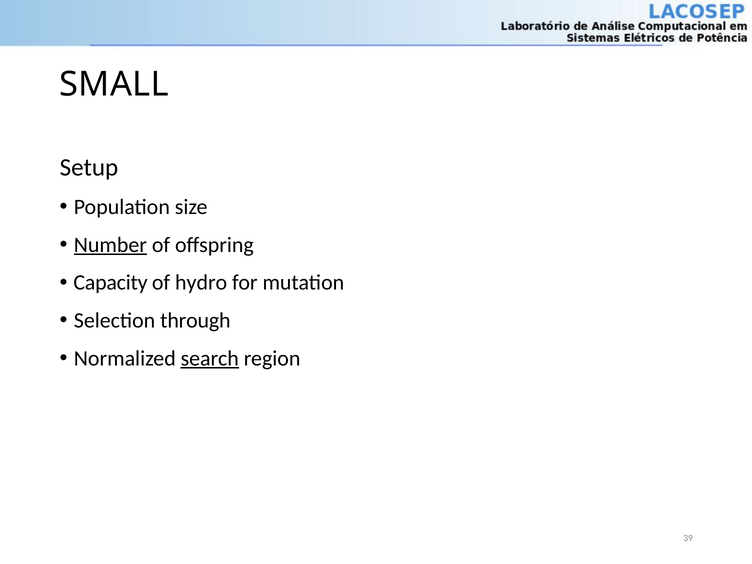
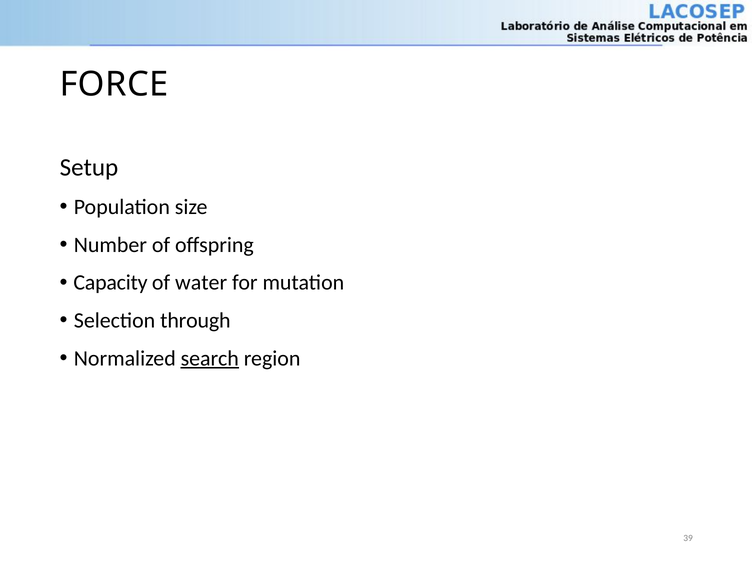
SMALL: SMALL -> FORCE
Number underline: present -> none
hydro: hydro -> water
